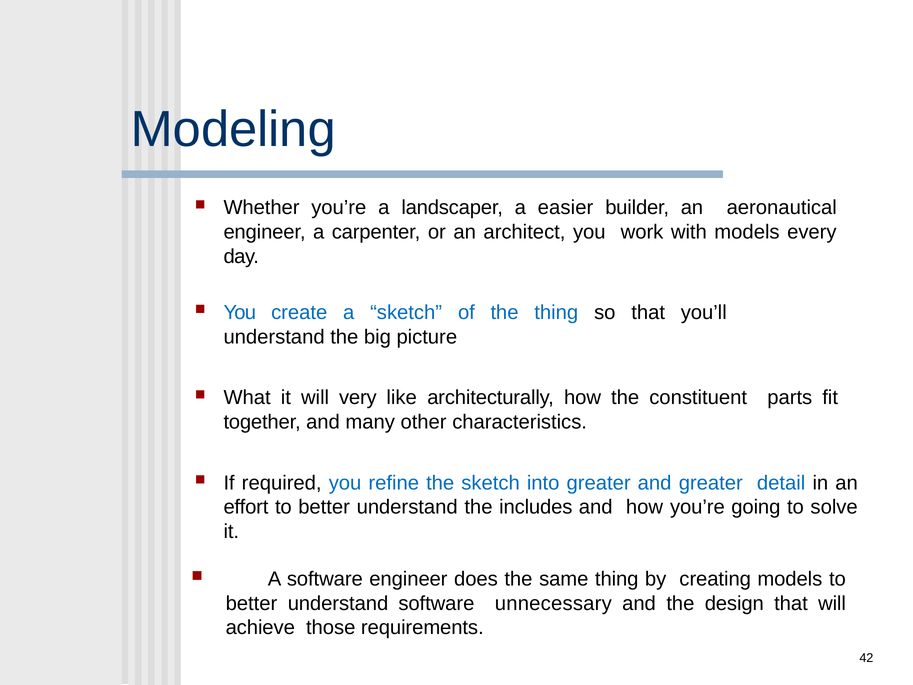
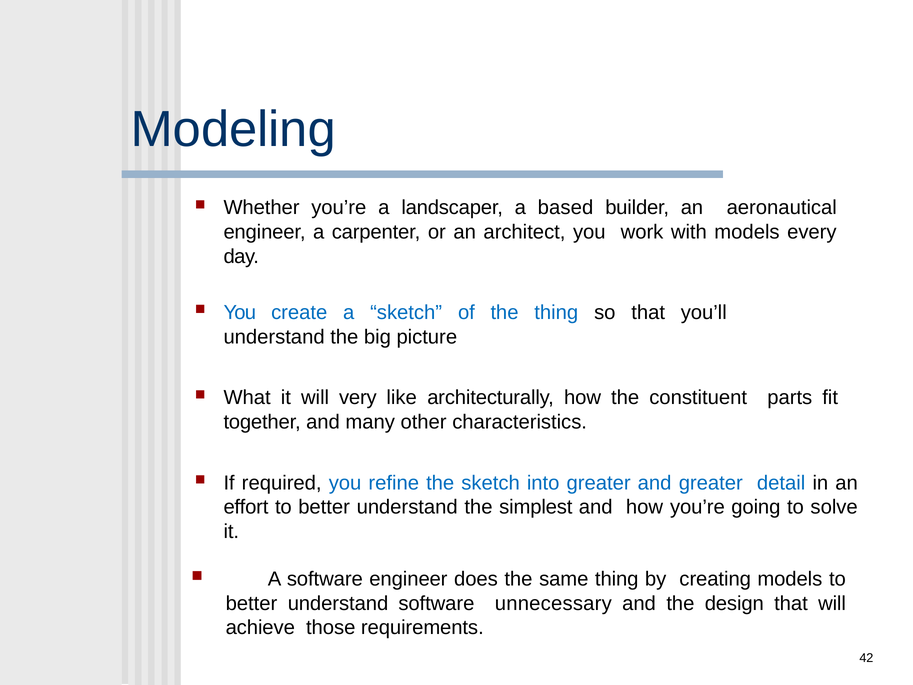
easier: easier -> based
includes: includes -> simplest
